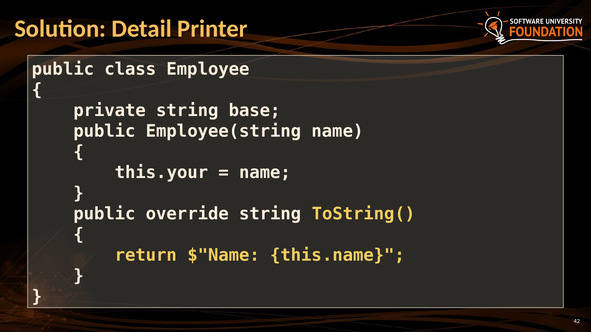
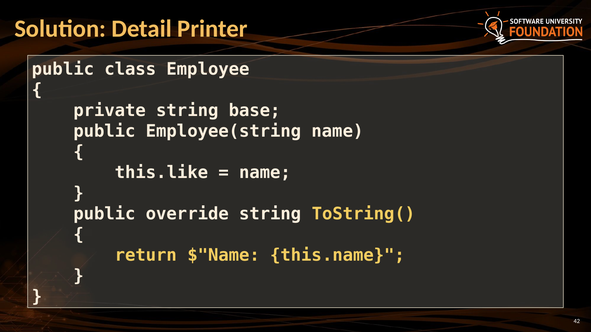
this.your: this.your -> this.like
